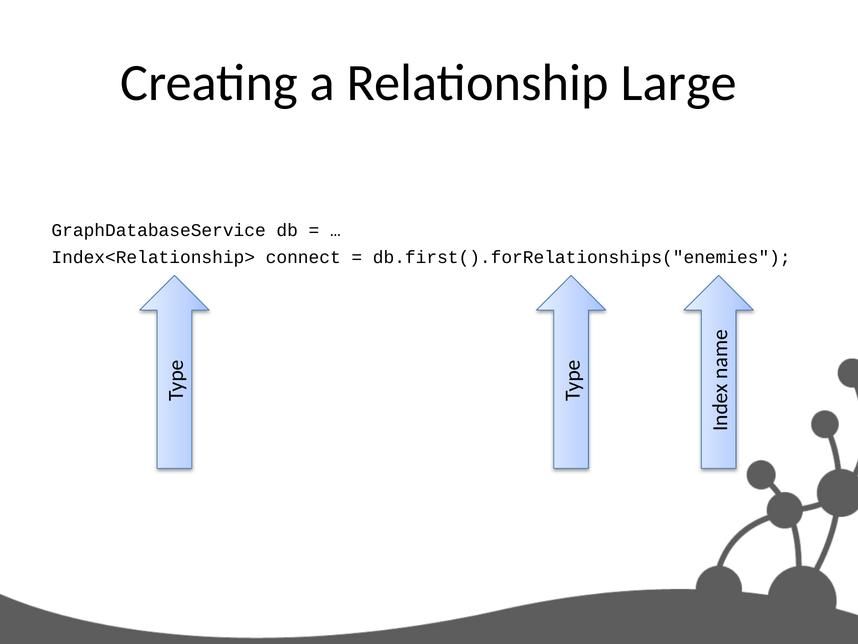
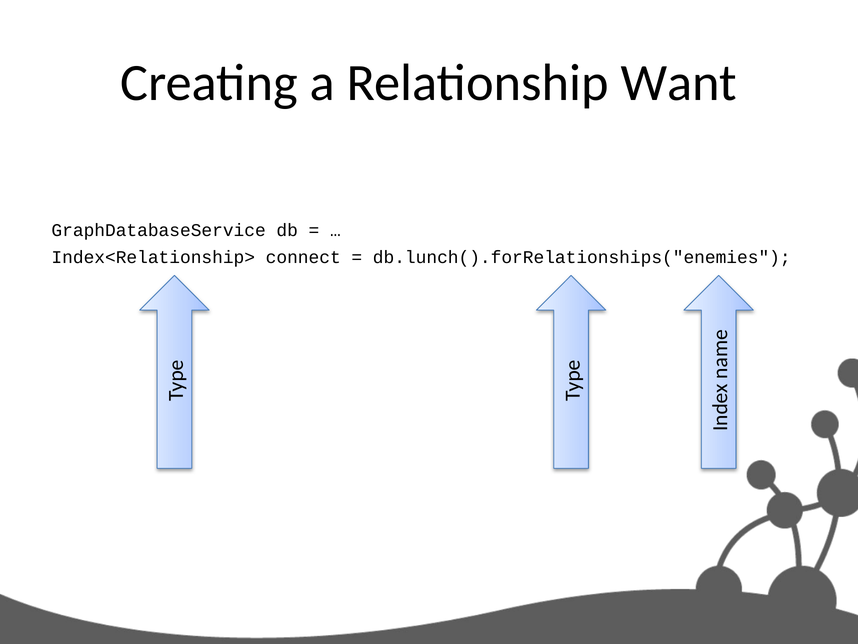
Large: Large -> Want
db.first().forRelationships("enemies: db.first().forRelationships("enemies -> db.lunch().forRelationships("enemies
